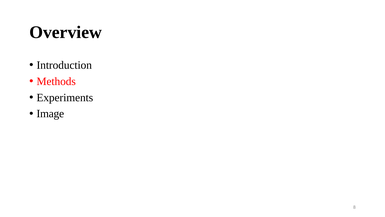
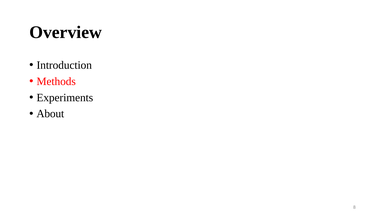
Image: Image -> About
